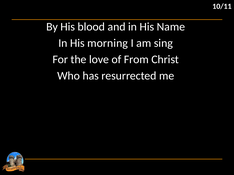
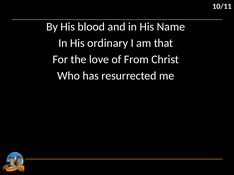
morning: morning -> ordinary
sing: sing -> that
